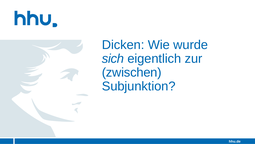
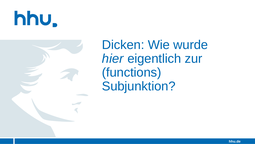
sich: sich -> hier
zwischen: zwischen -> functions
